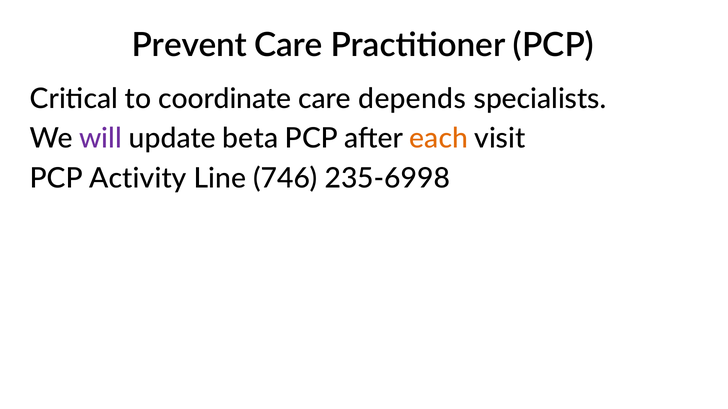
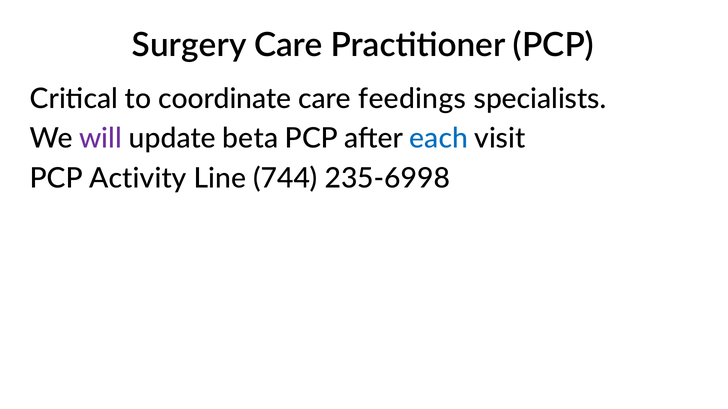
Prevent: Prevent -> Surgery
depends: depends -> feedings
each colour: orange -> blue
746: 746 -> 744
